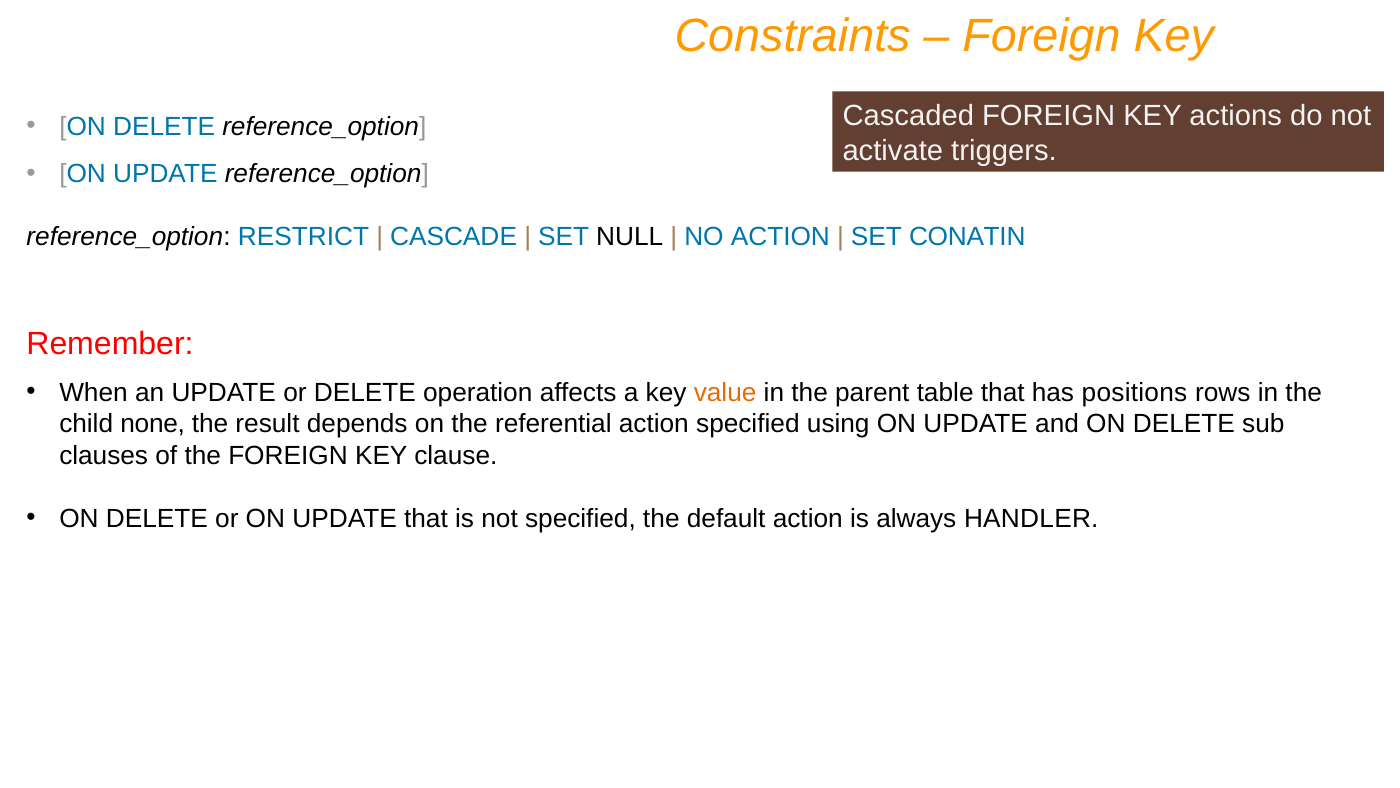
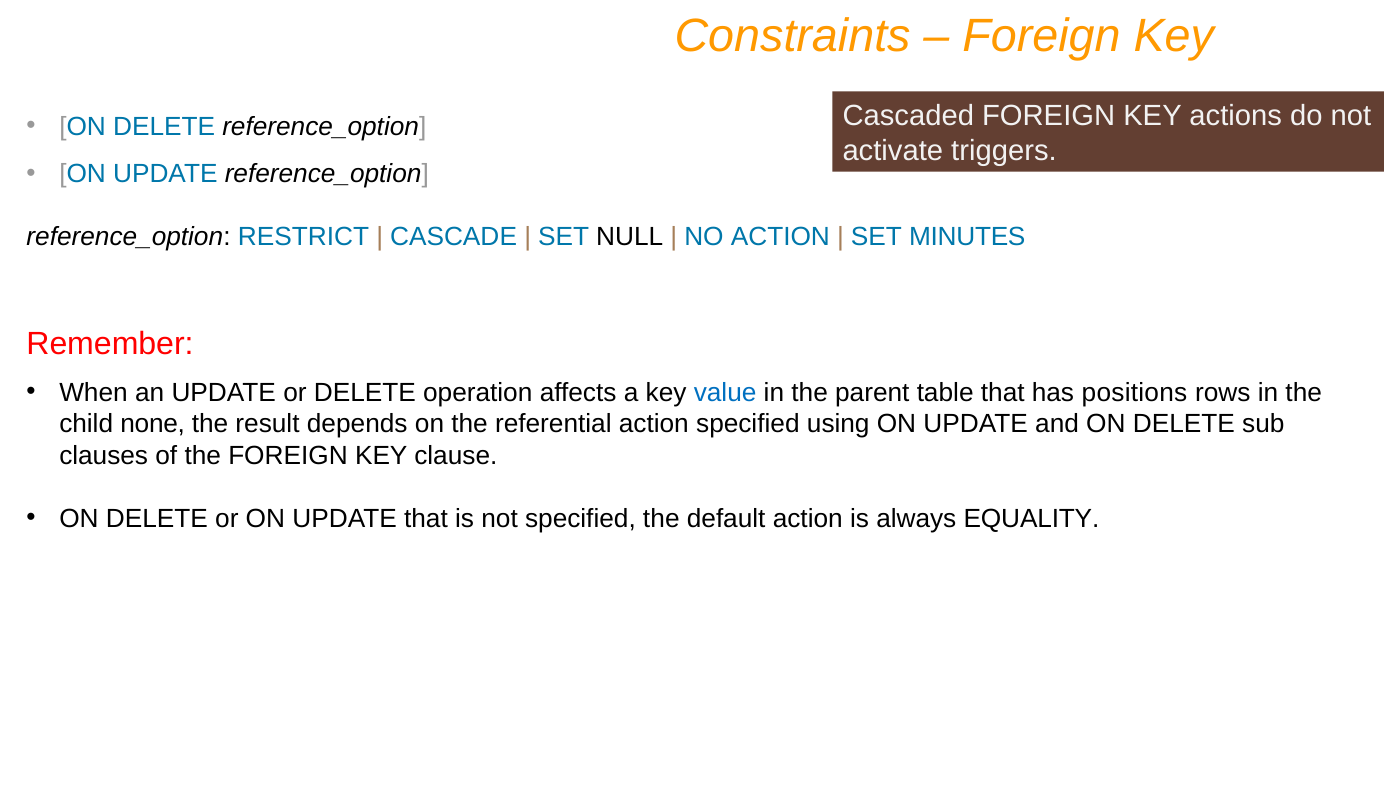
CONATIN: CONATIN -> MINUTES
value colour: orange -> blue
HANDLER: HANDLER -> EQUALITY
